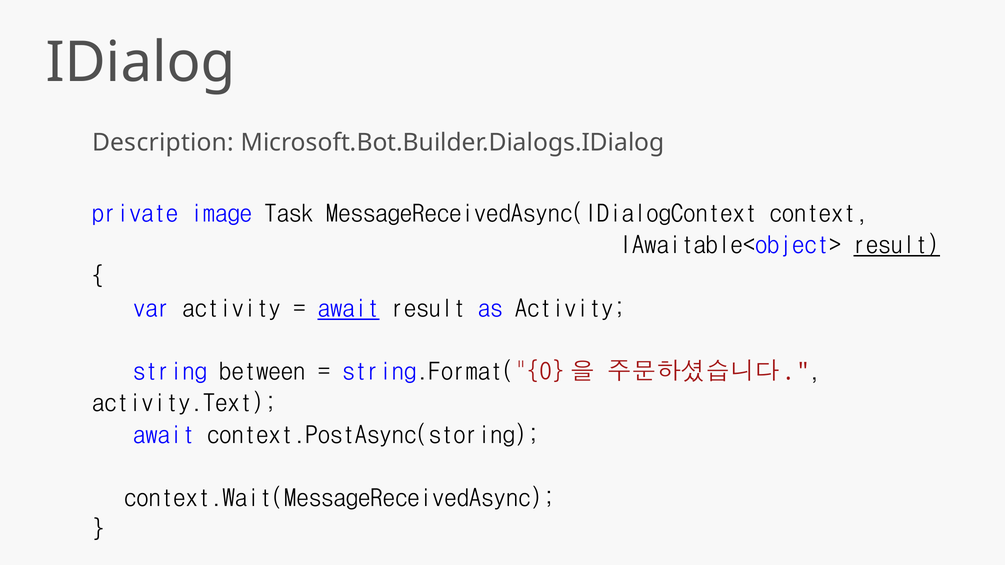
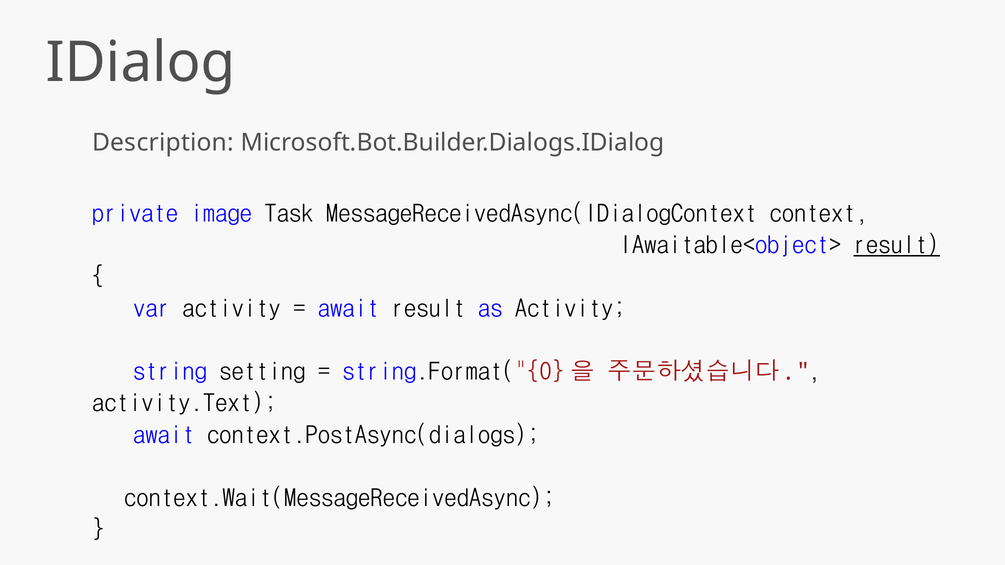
await at (349, 309) underline: present -> none
between: between -> setting
context.PostAsync(storing: context.PostAsync(storing -> context.PostAsync(dialogs
